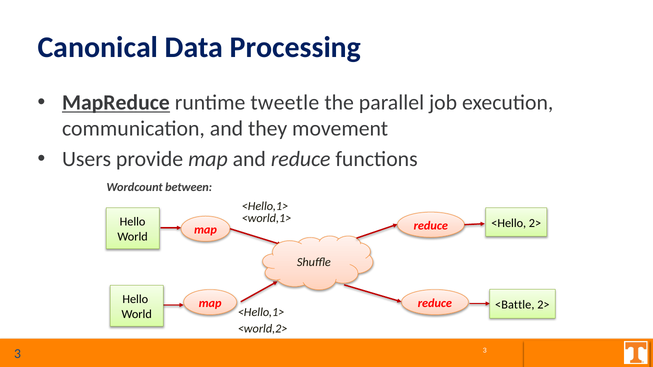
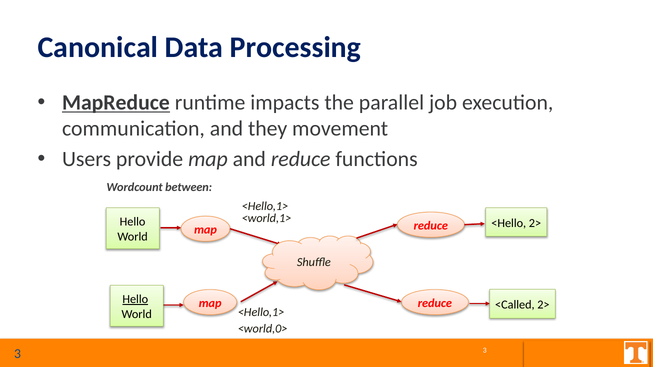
tweetle: tweetle -> impacts
Hello at (135, 300) underline: none -> present
<Battle: <Battle -> <Called
<world,2>: <world,2> -> <world,0>
